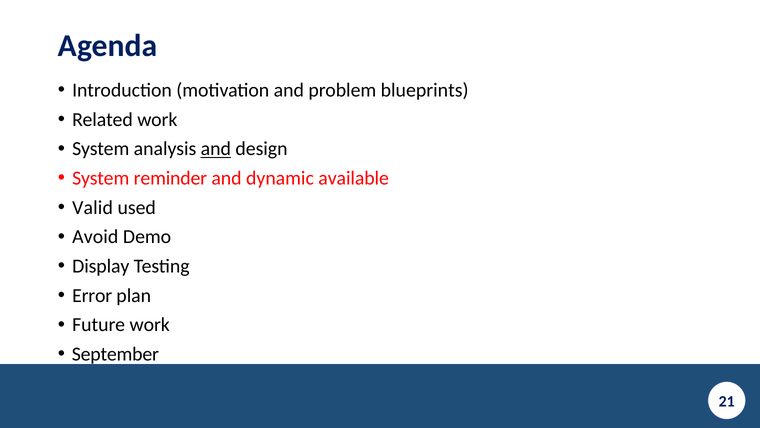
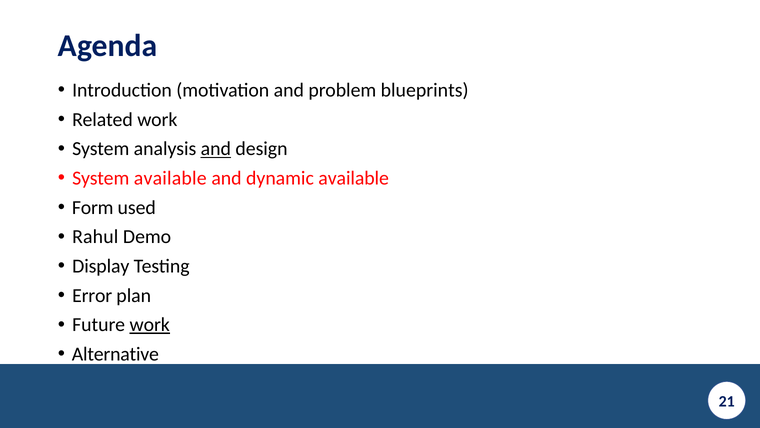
System reminder: reminder -> available
Valid: Valid -> Form
Avoid: Avoid -> Rahul
work at (150, 324) underline: none -> present
September: September -> Alternative
